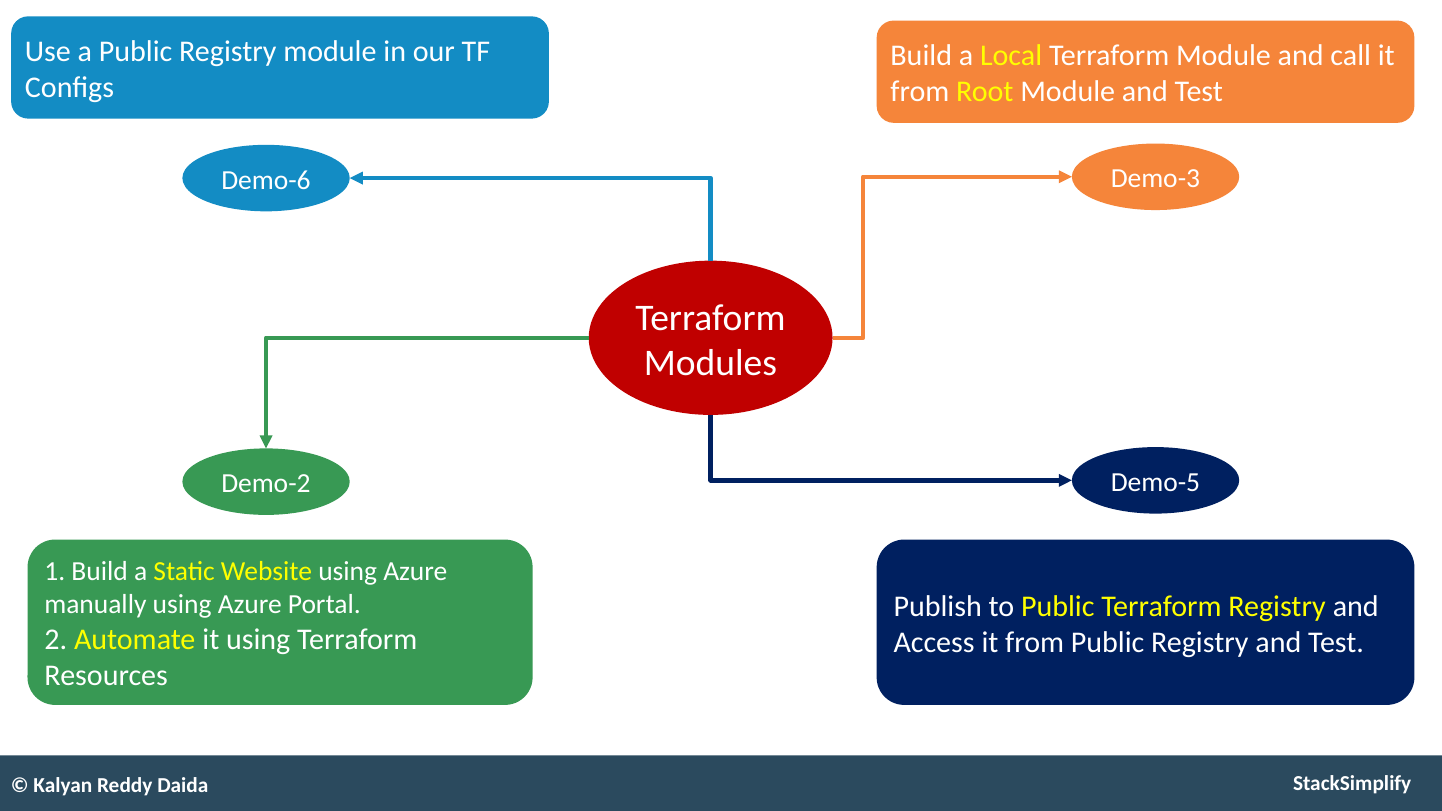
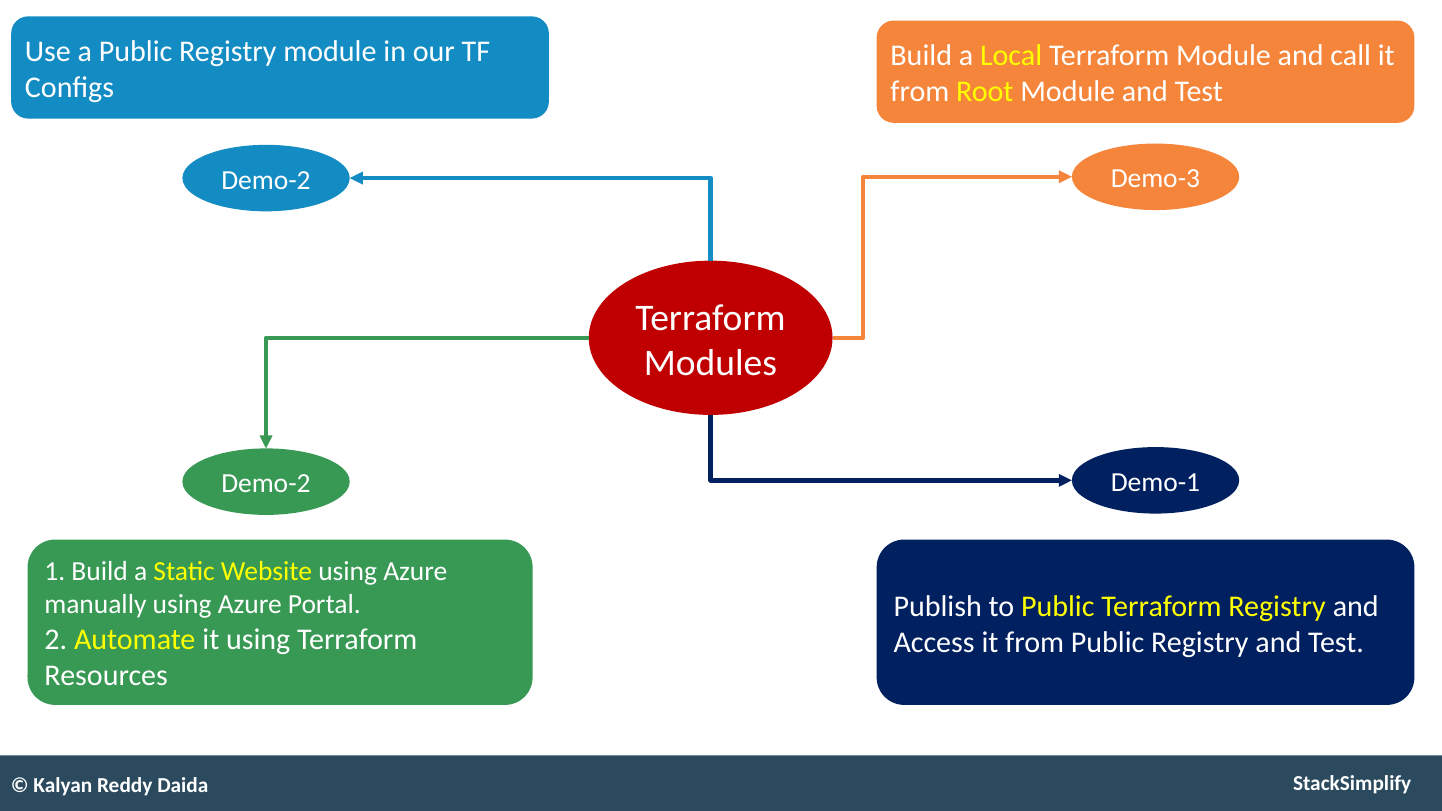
Demo-6 at (266, 180): Demo-6 -> Demo-2
Demo-5: Demo-5 -> Demo-1
